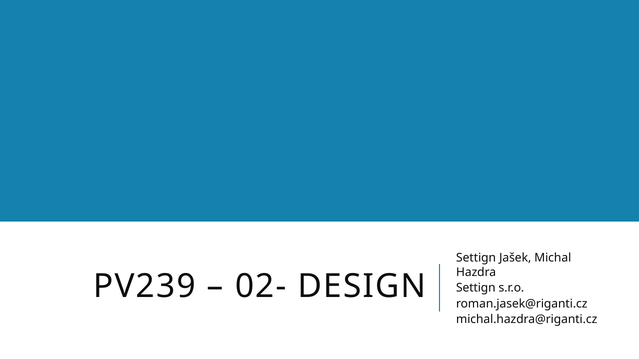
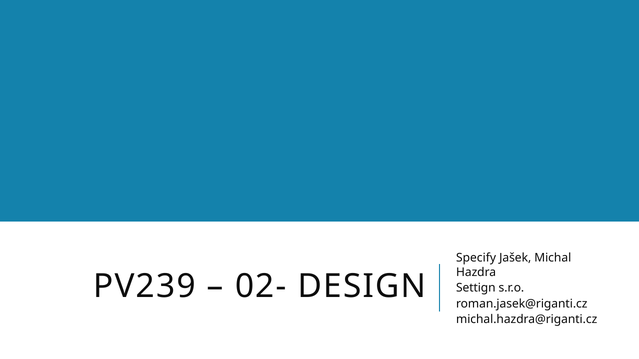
Settign at (476, 258): Settign -> Specify
